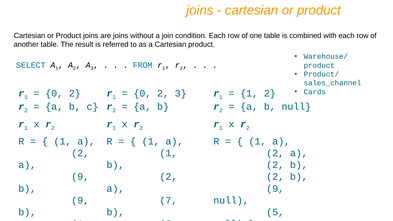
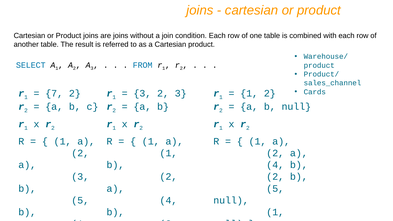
0 at (54, 93): 0 -> 7
0 at (142, 93): 0 -> 3
2 at (275, 165): 2 -> 4
9 at (80, 177): 9 -> 3
9 at (275, 189): 9 -> 5
9 at (80, 200): 9 -> 5
7 at (168, 200): 7 -> 4
5 at (275, 212): 5 -> 1
